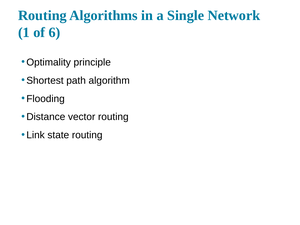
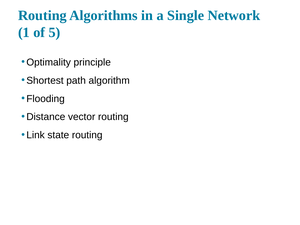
6: 6 -> 5
